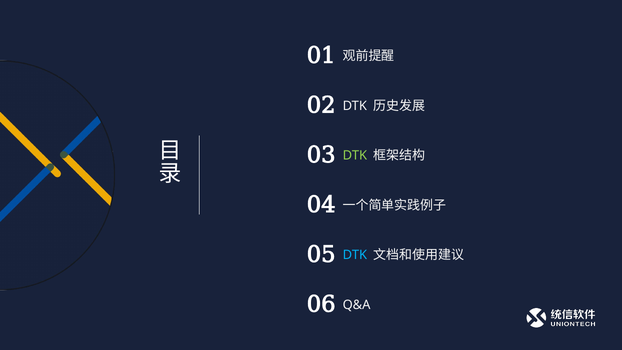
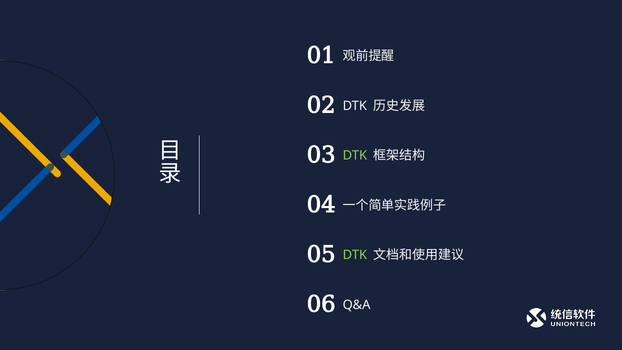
DTK at (355, 255) colour: light blue -> light green
